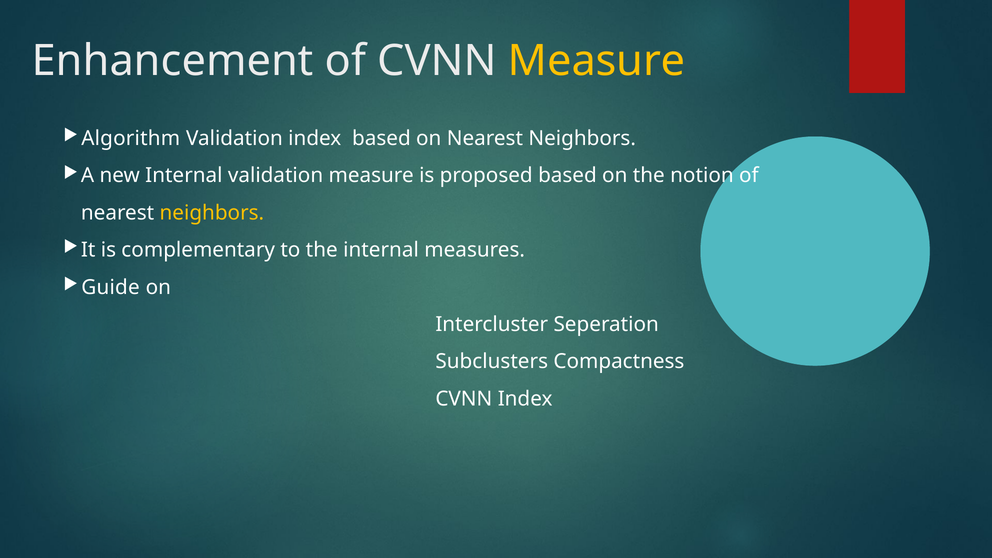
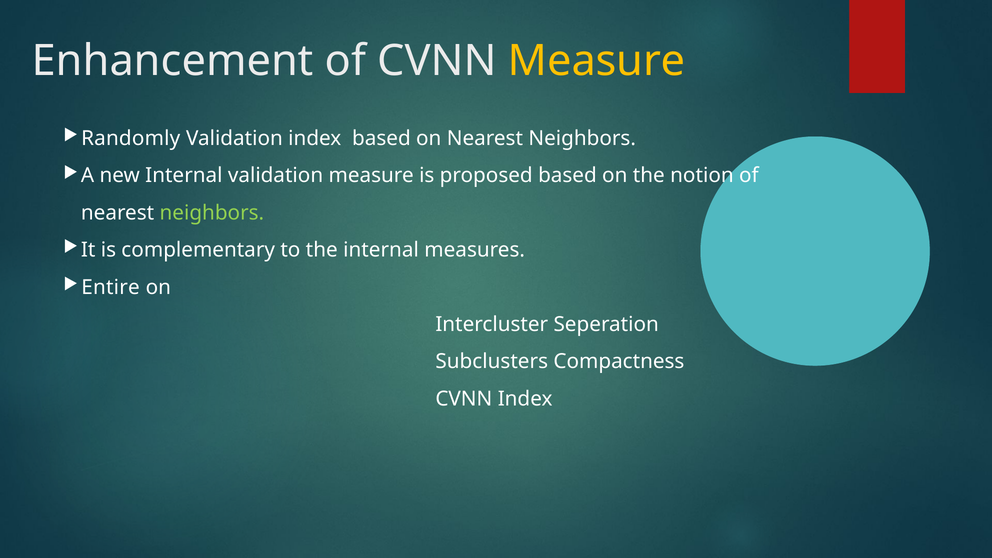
Algorithm: Algorithm -> Randomly
neighbors at (212, 213) colour: yellow -> light green
Guide: Guide -> Entire
